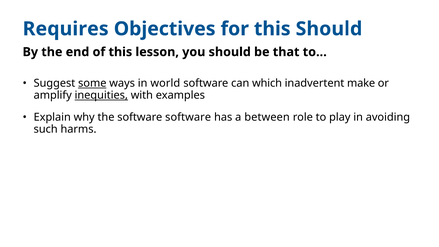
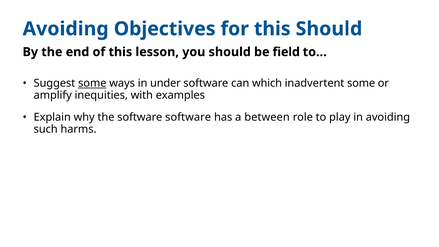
Requires at (66, 29): Requires -> Avoiding
that: that -> field
world: world -> under
inadvertent make: make -> some
inequities underline: present -> none
